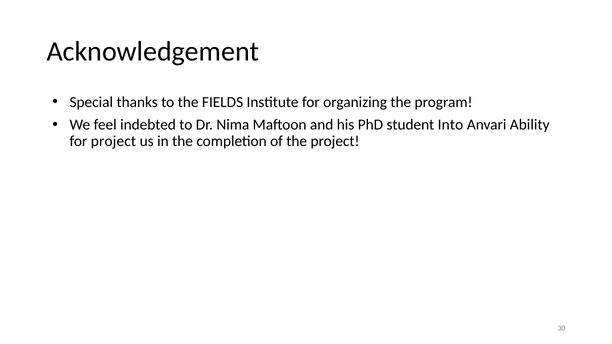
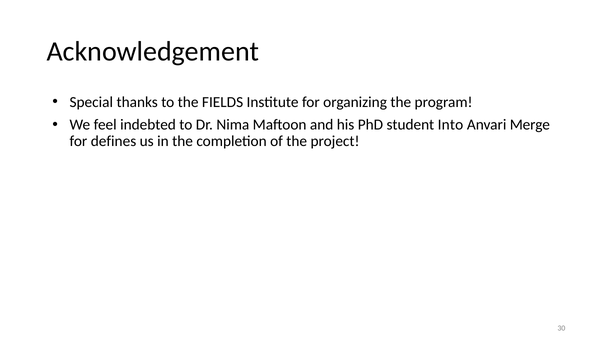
Ability: Ability -> Merge
for project: project -> defines
